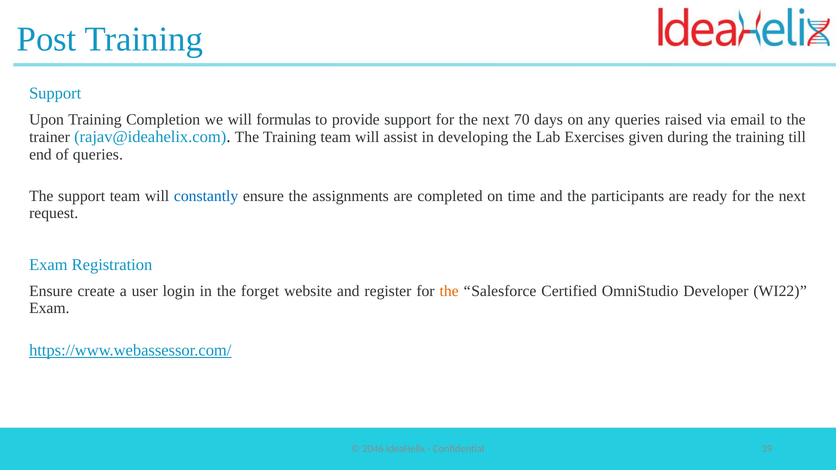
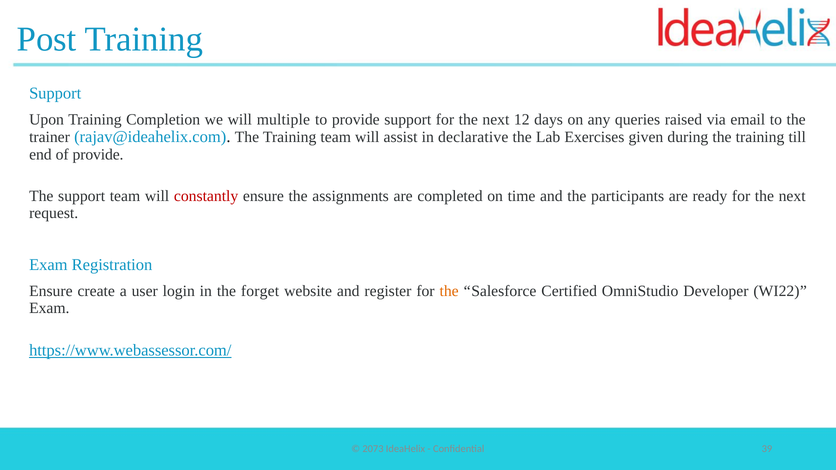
formulas: formulas -> multiple
70: 70 -> 12
developing: developing -> declarative
of queries: queries -> provide
constantly colour: blue -> red
2046: 2046 -> 2073
